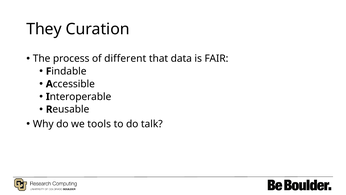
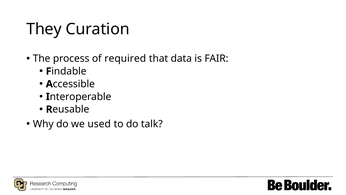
different: different -> required
tools: tools -> used
